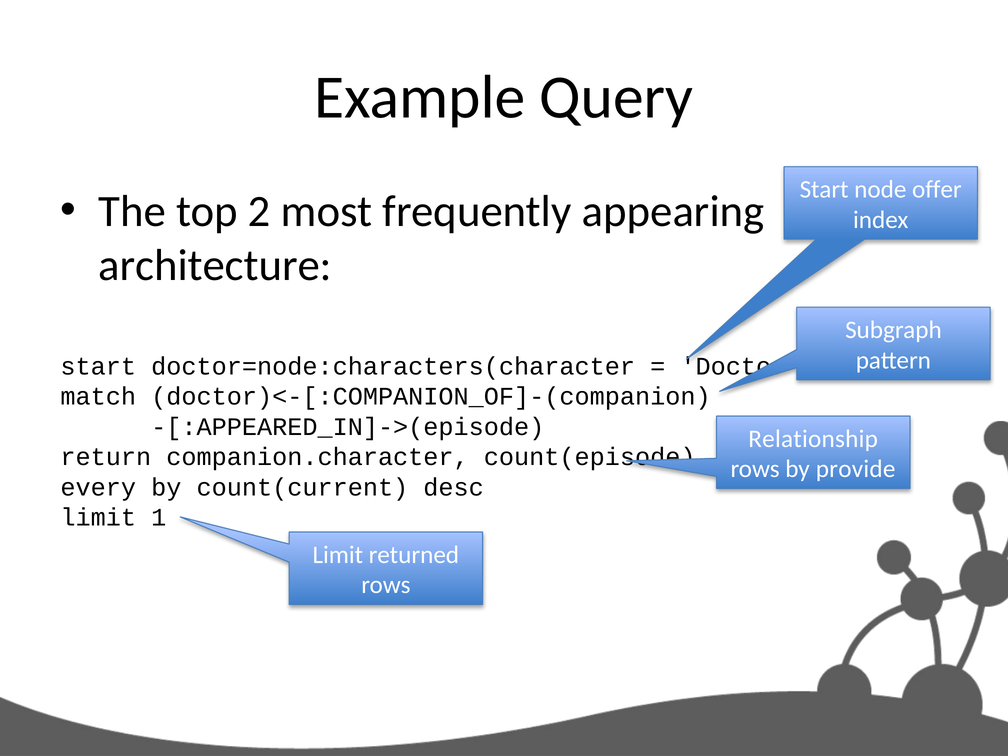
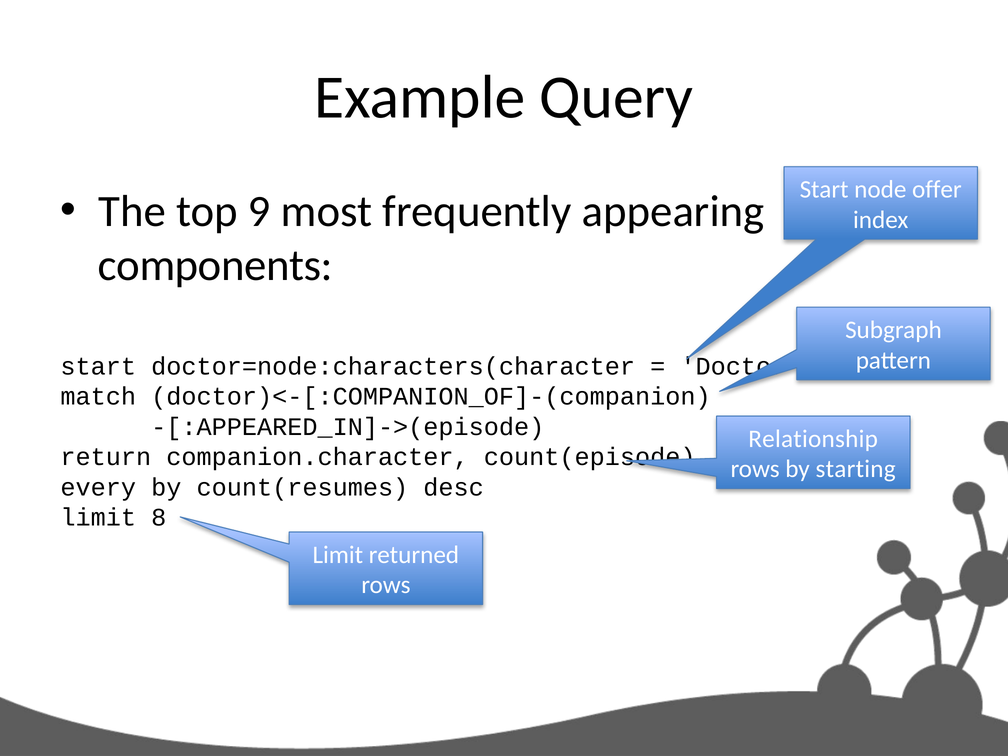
2: 2 -> 9
architecture: architecture -> components
provide: provide -> starting
count(current: count(current -> count(resumes
1: 1 -> 8
